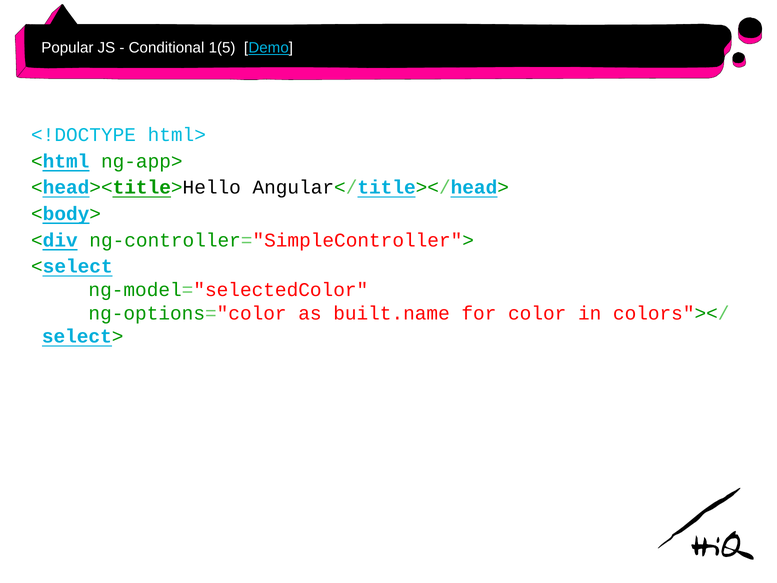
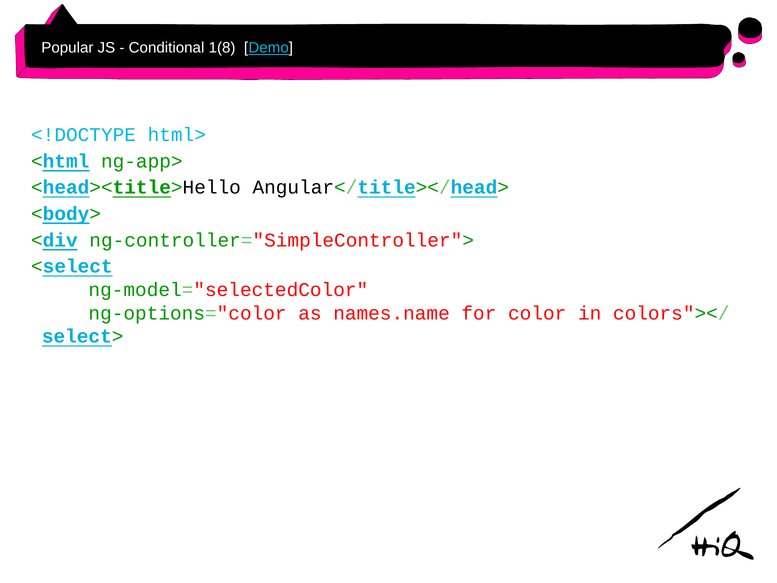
1(5: 1(5 -> 1(8
built.name: built.name -> names.name
